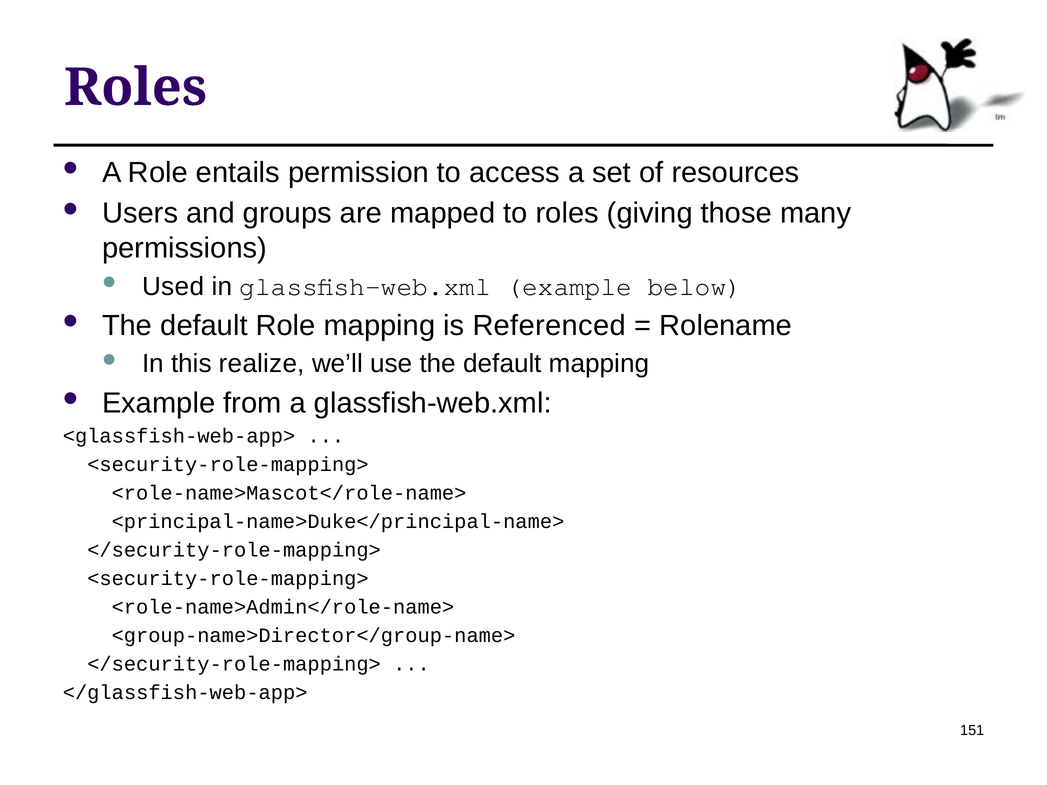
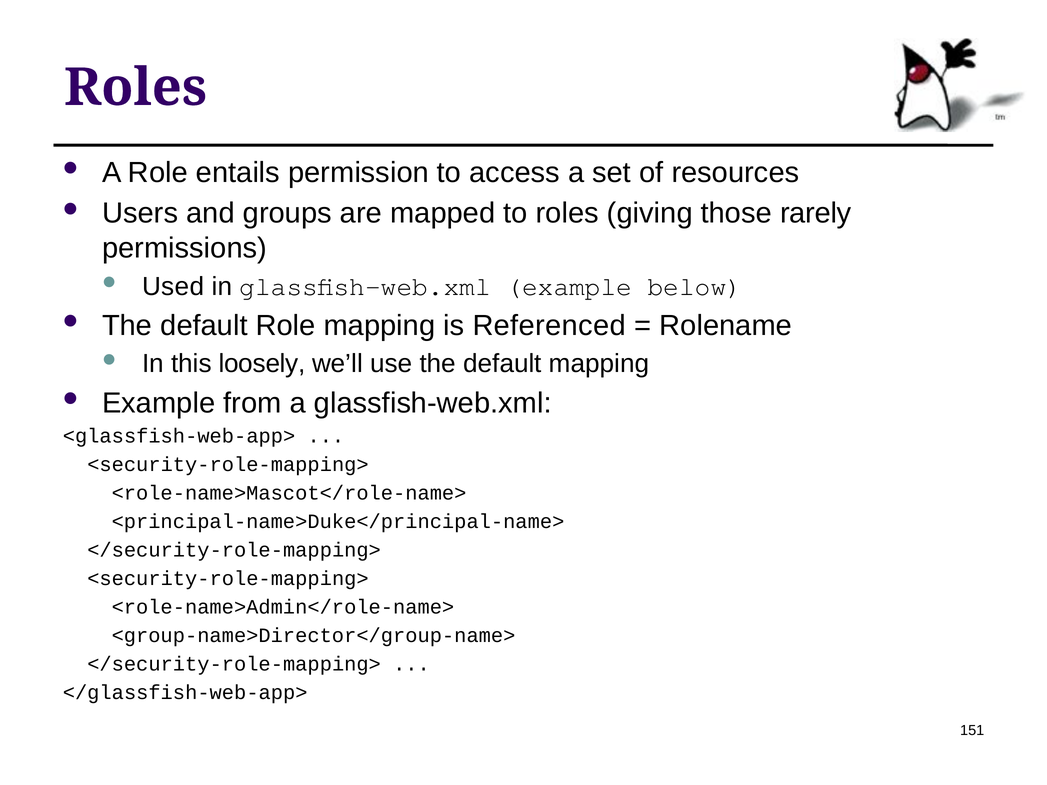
many: many -> rarely
realize: realize -> loosely
